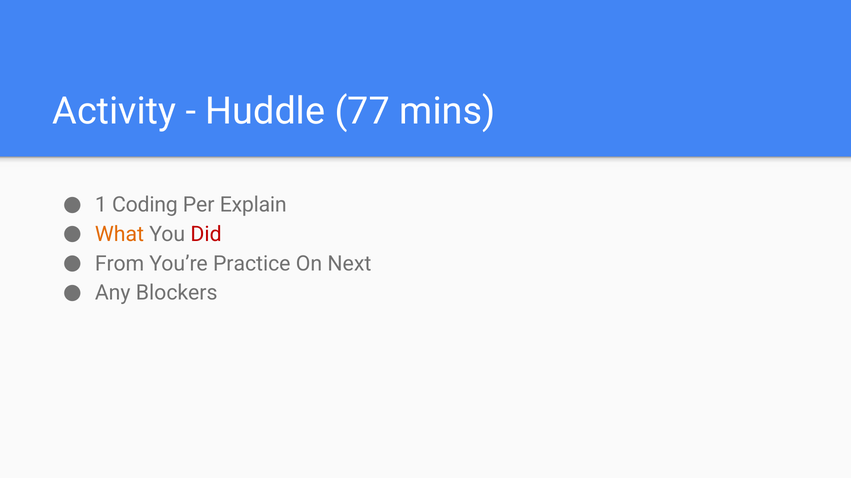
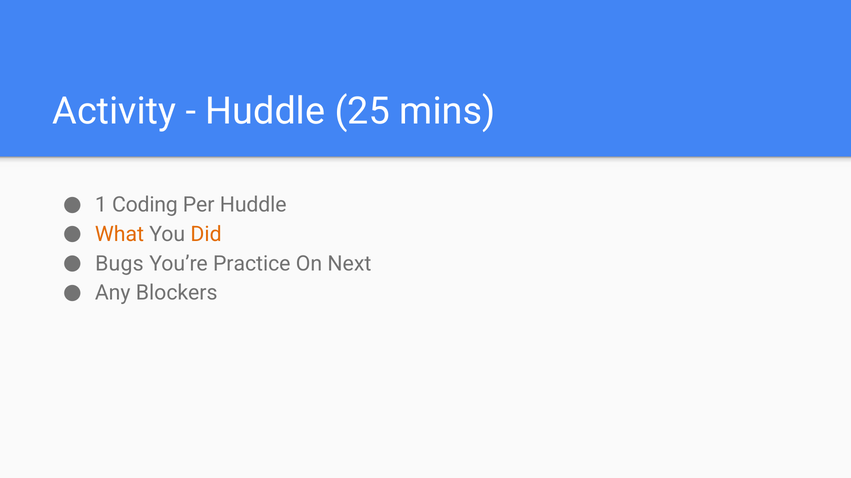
77: 77 -> 25
Per Explain: Explain -> Huddle
Did colour: red -> orange
From: From -> Bugs
